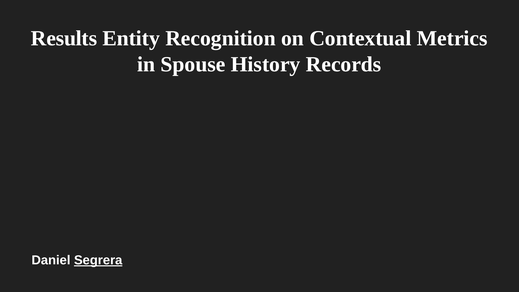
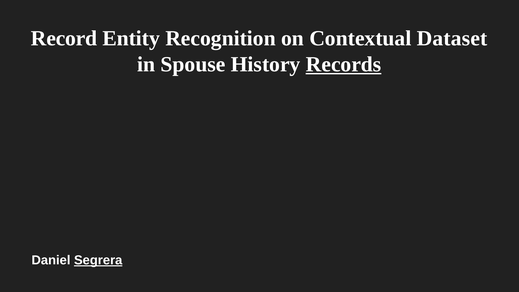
Results: Results -> Record
Metrics: Metrics -> Dataset
Records underline: none -> present
